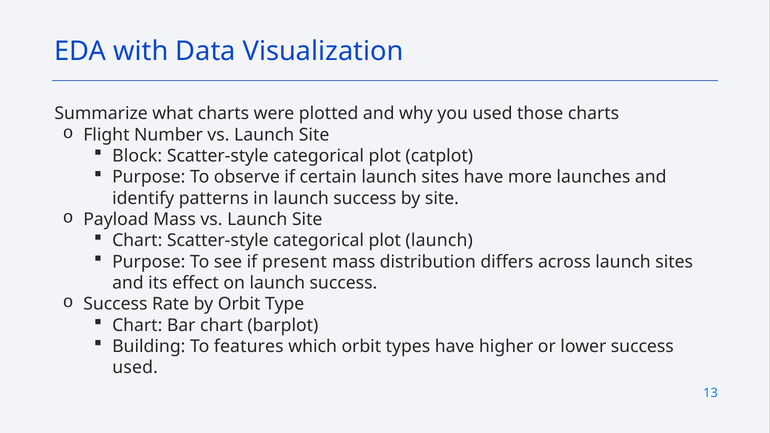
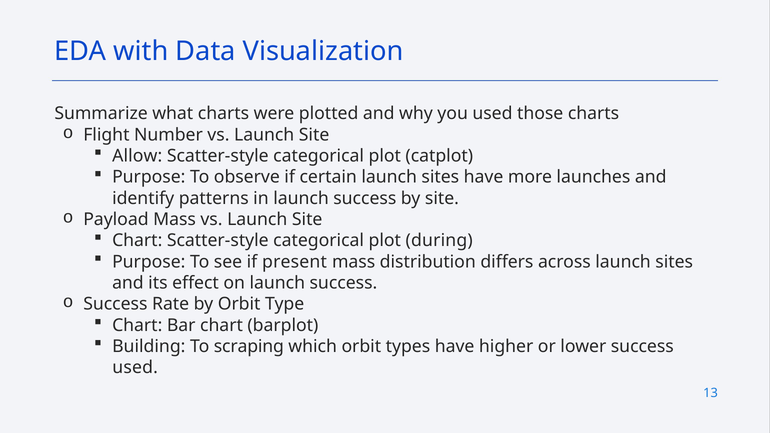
Block: Block -> Allow
plot launch: launch -> during
features: features -> scraping
